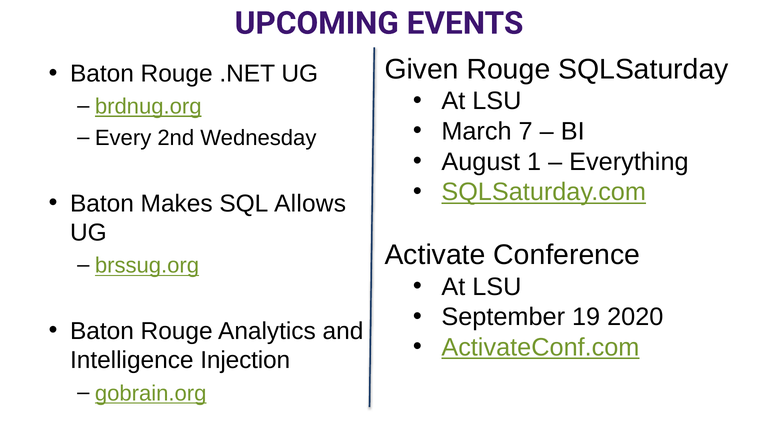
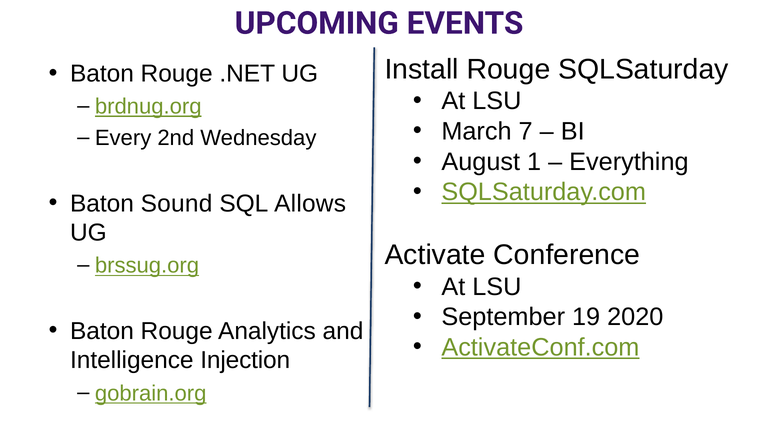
Given: Given -> Install
Makes: Makes -> Sound
